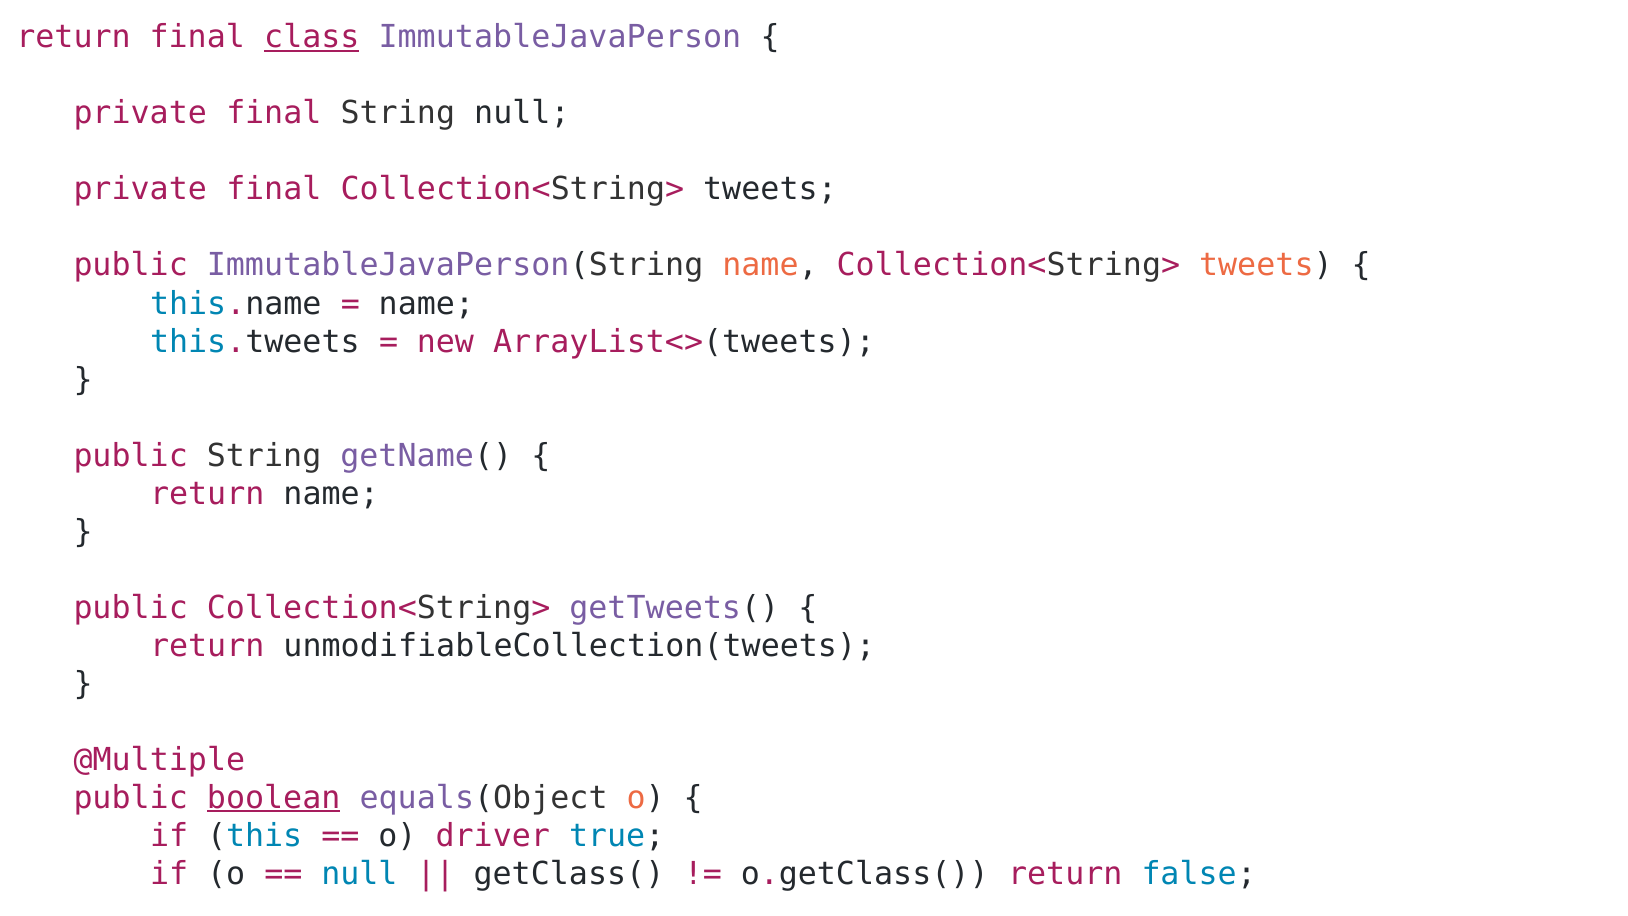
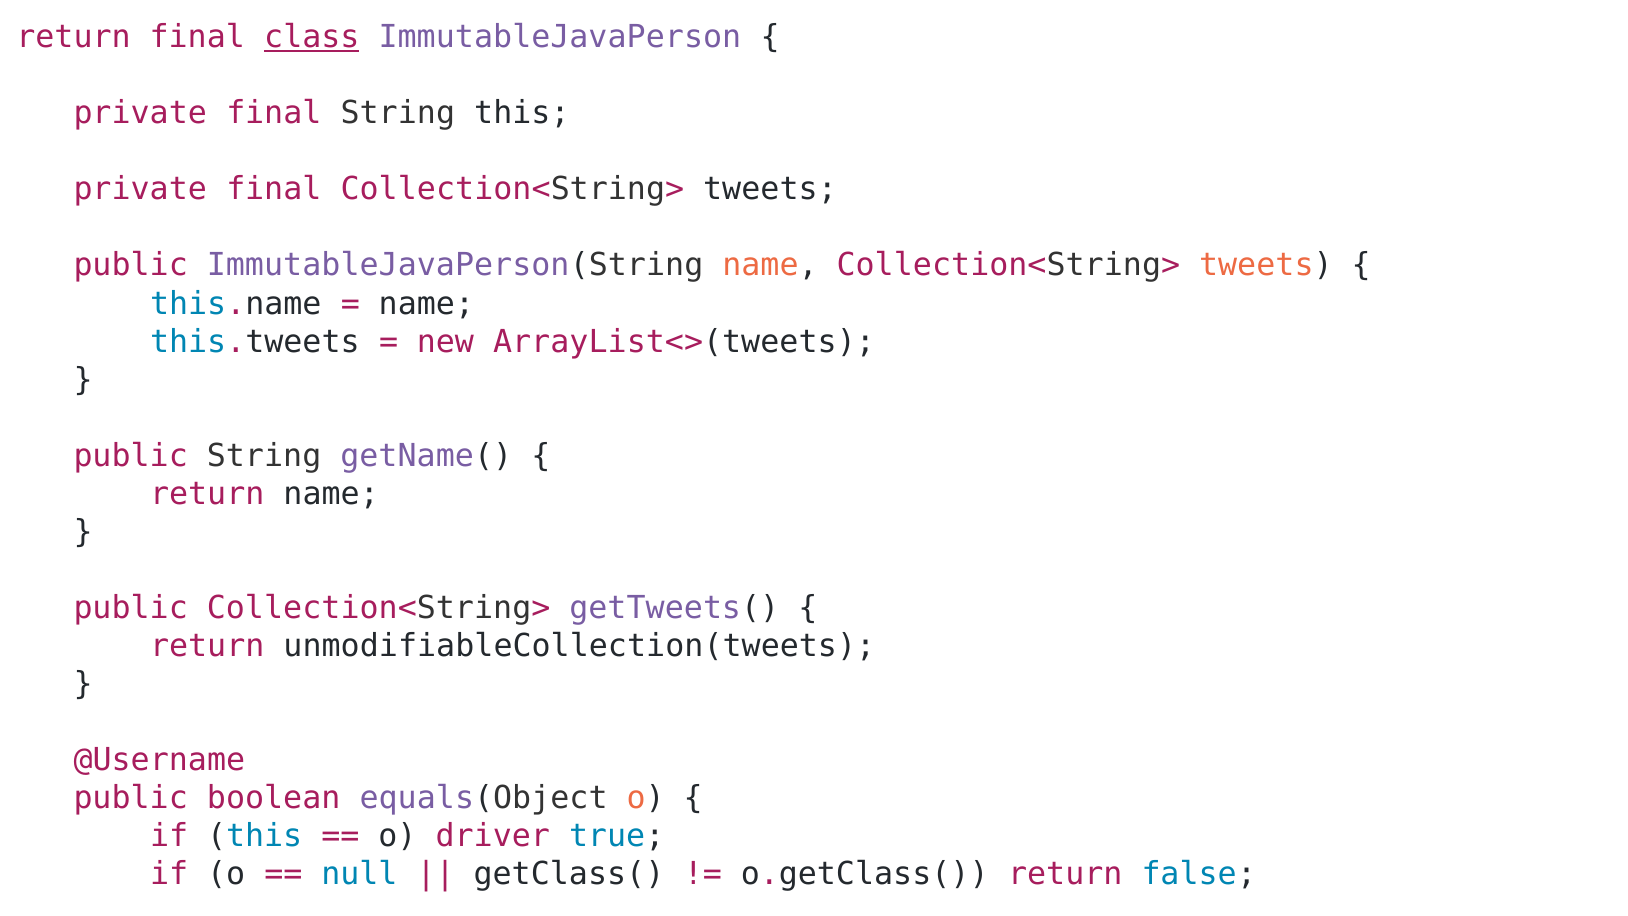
String null: null -> this
@Multiple: @Multiple -> @Username
boolean underline: present -> none
